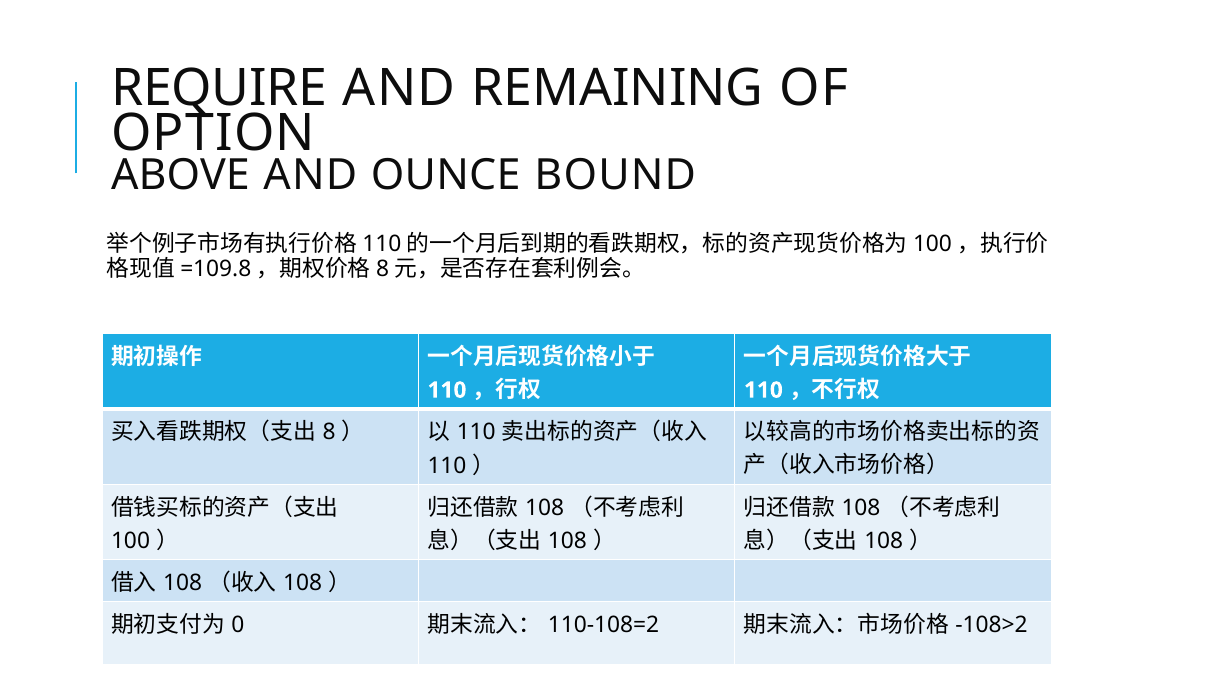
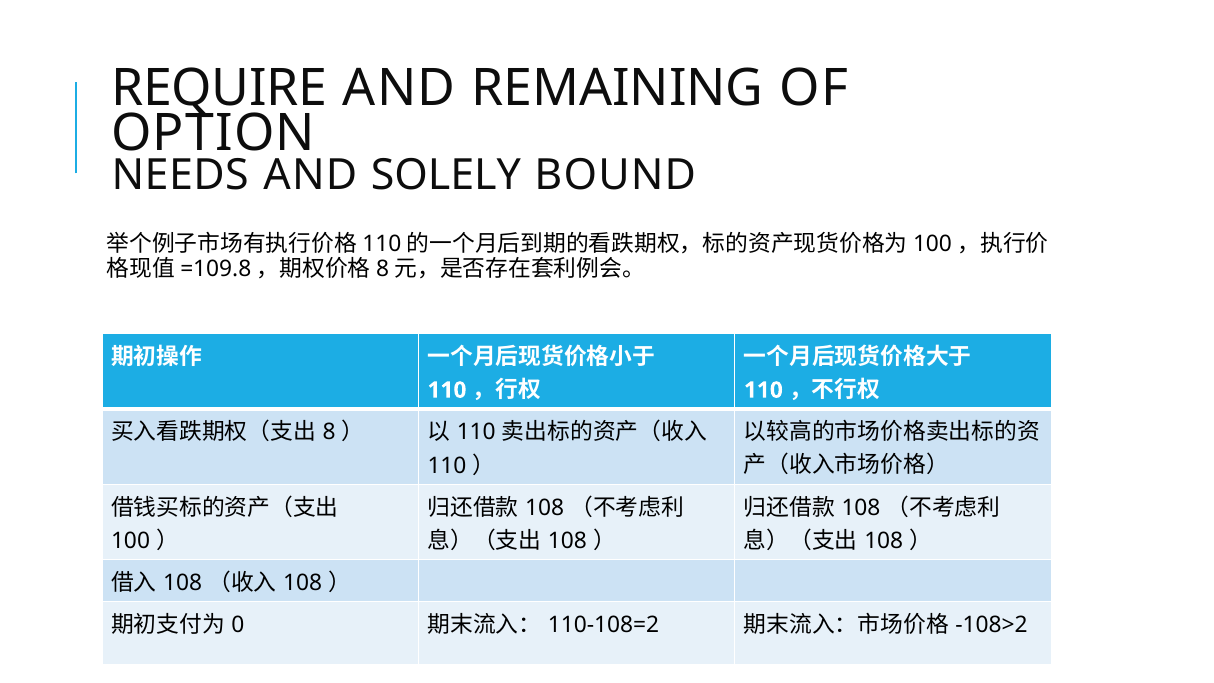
ABOVE: ABOVE -> NEEDS
OUNCE: OUNCE -> SOLELY
